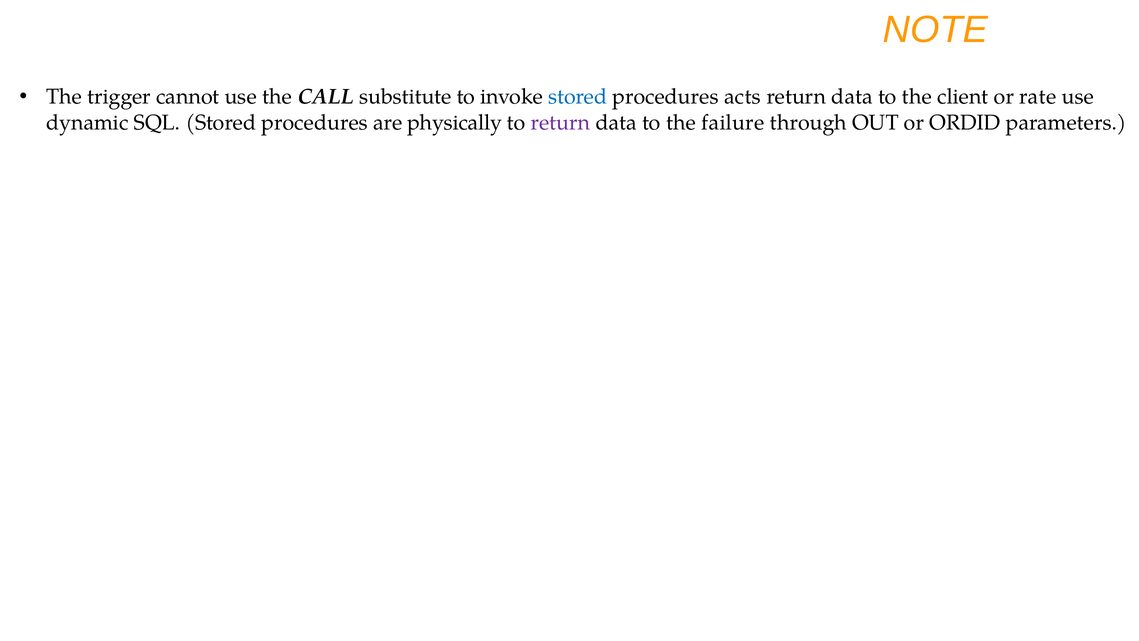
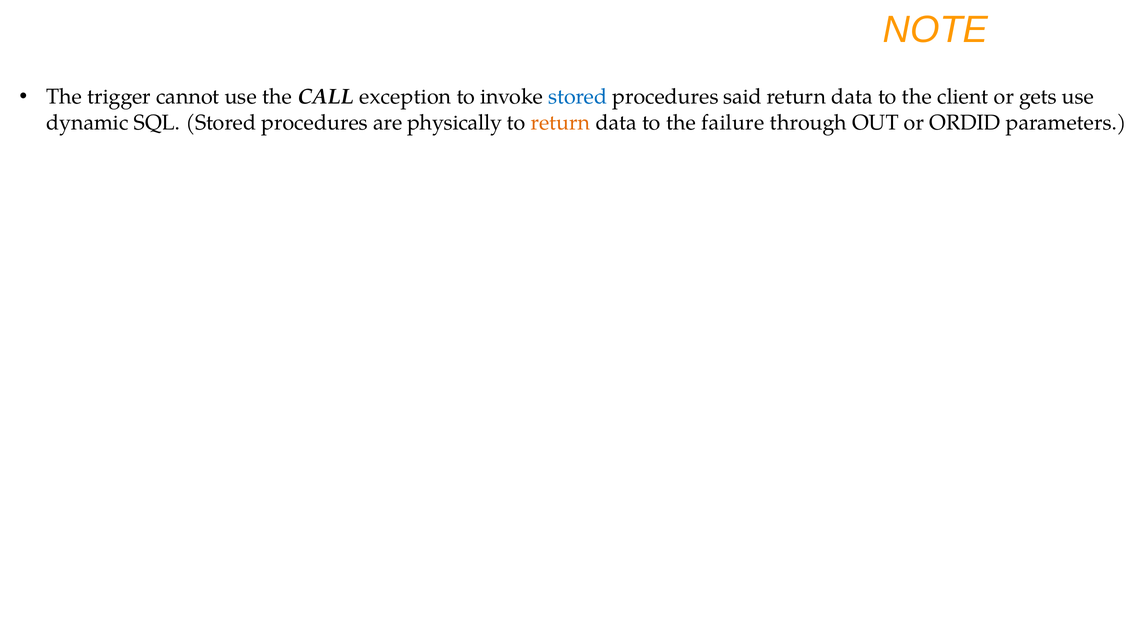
substitute: substitute -> exception
acts: acts -> said
rate: rate -> gets
return at (560, 122) colour: purple -> orange
